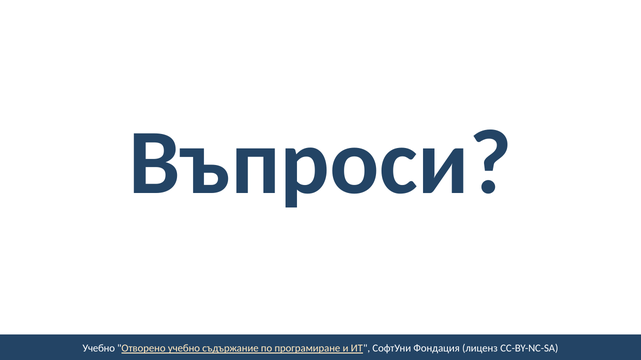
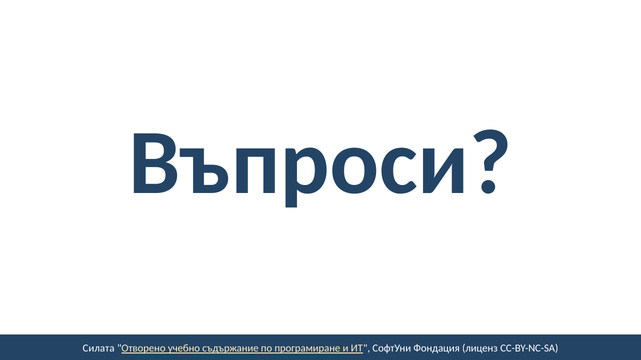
Учебно at (99, 349): Учебно -> Силата
